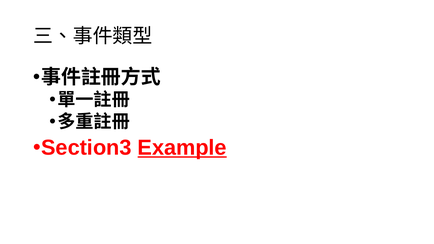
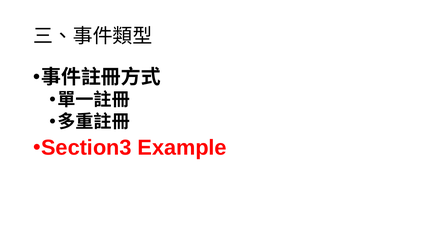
Example underline: present -> none
